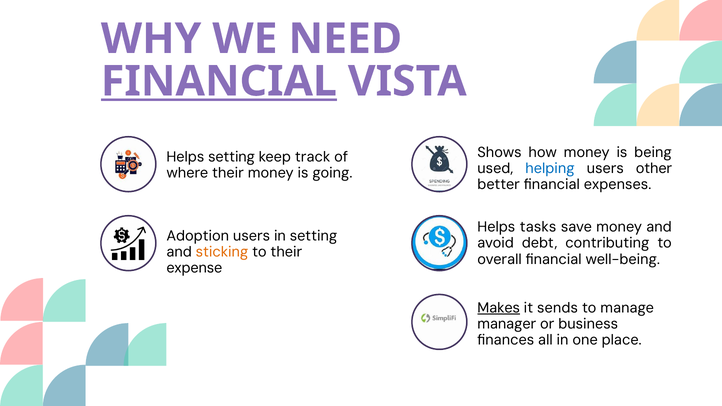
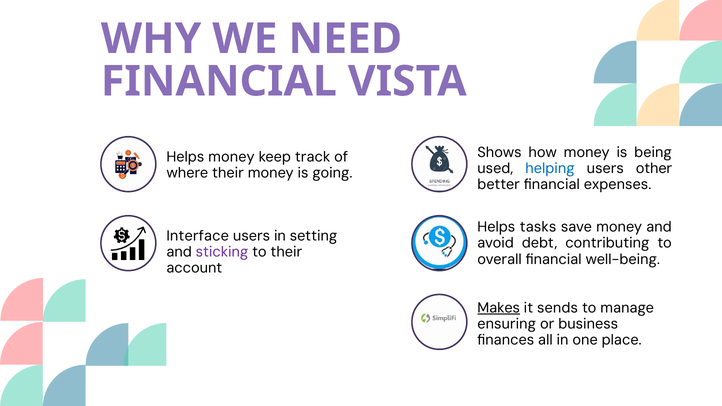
FINANCIAL at (219, 81) underline: present -> none
Helps setting: setting -> money
Adoption: Adoption -> Interface
sticking colour: orange -> purple
expense: expense -> account
manager: manager -> ensuring
